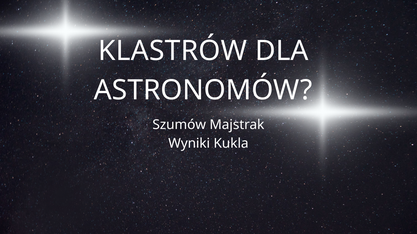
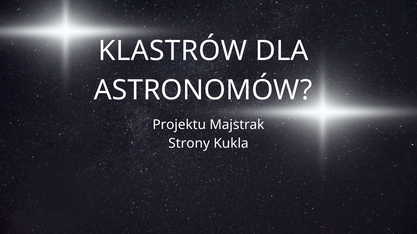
Szumów: Szumów -> Projektu
Wyniki: Wyniki -> Strony
